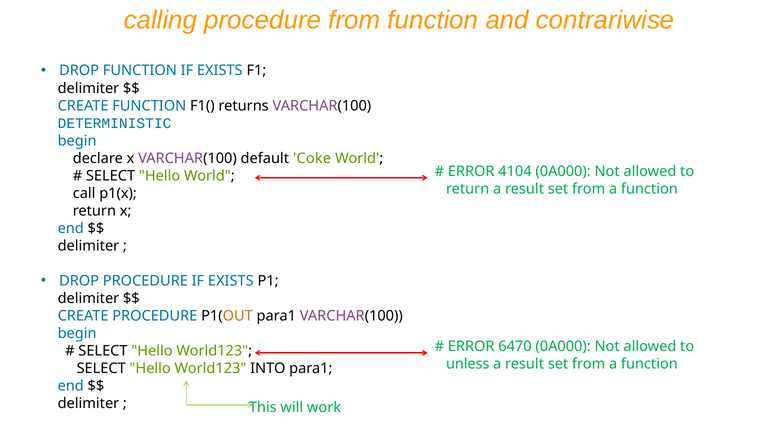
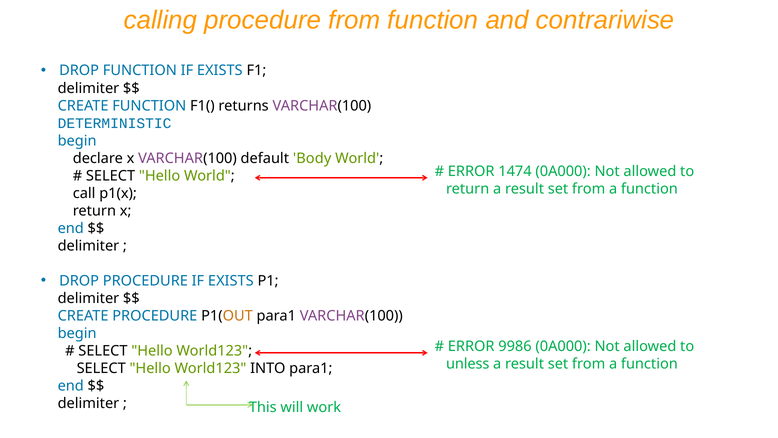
Coke: Coke -> Body
4104: 4104 -> 1474
6470: 6470 -> 9986
